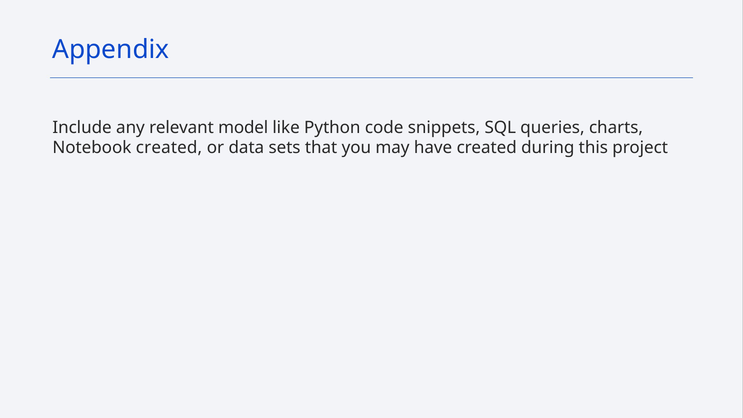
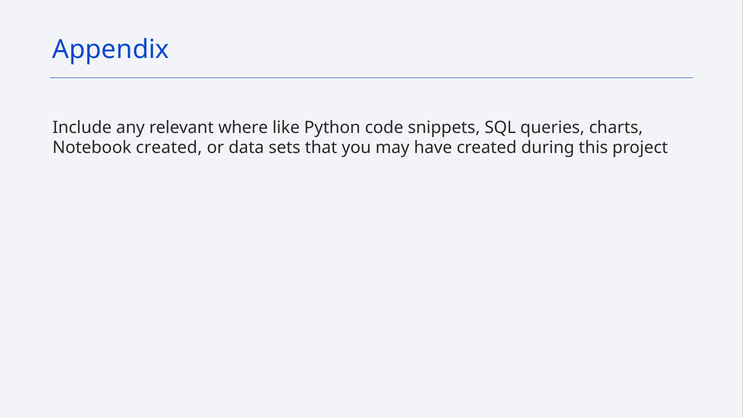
model: model -> where
